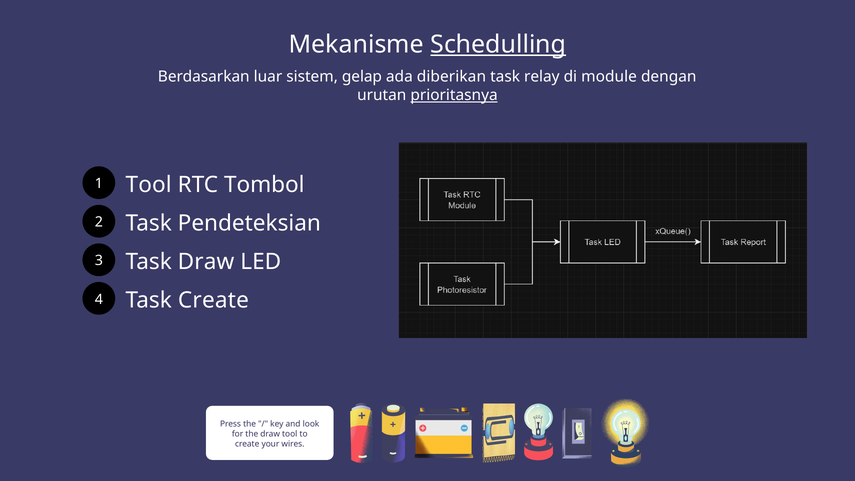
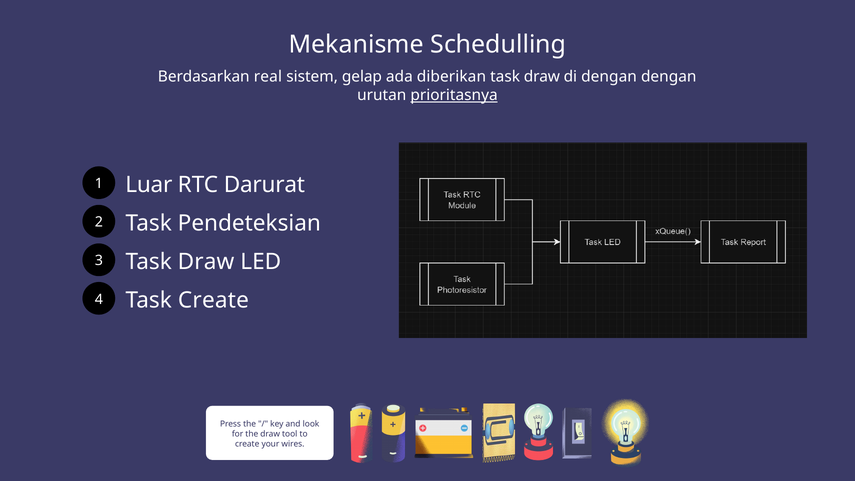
Schedulling underline: present -> none
luar: luar -> real
relay at (542, 77): relay -> draw
di module: module -> dengan
Tool at (149, 185): Tool -> Luar
Tombol: Tombol -> Darurat
